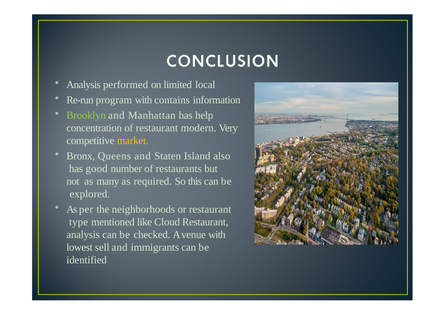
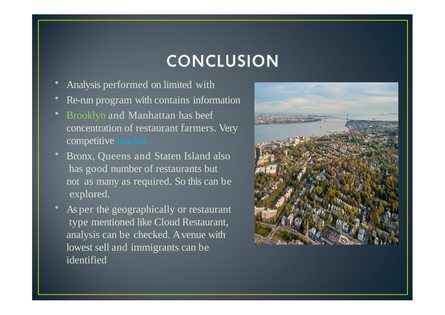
limited local: local -> with
help: help -> beef
modern: modern -> farmers
market colour: yellow -> light blue
neighborhoods: neighborhoods -> geographically
